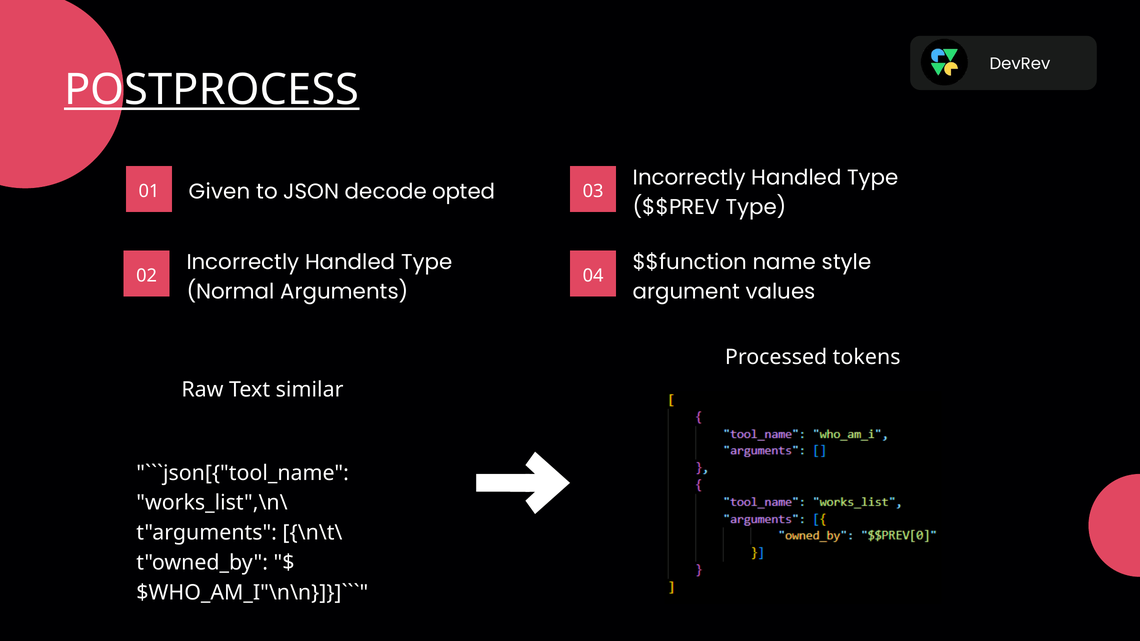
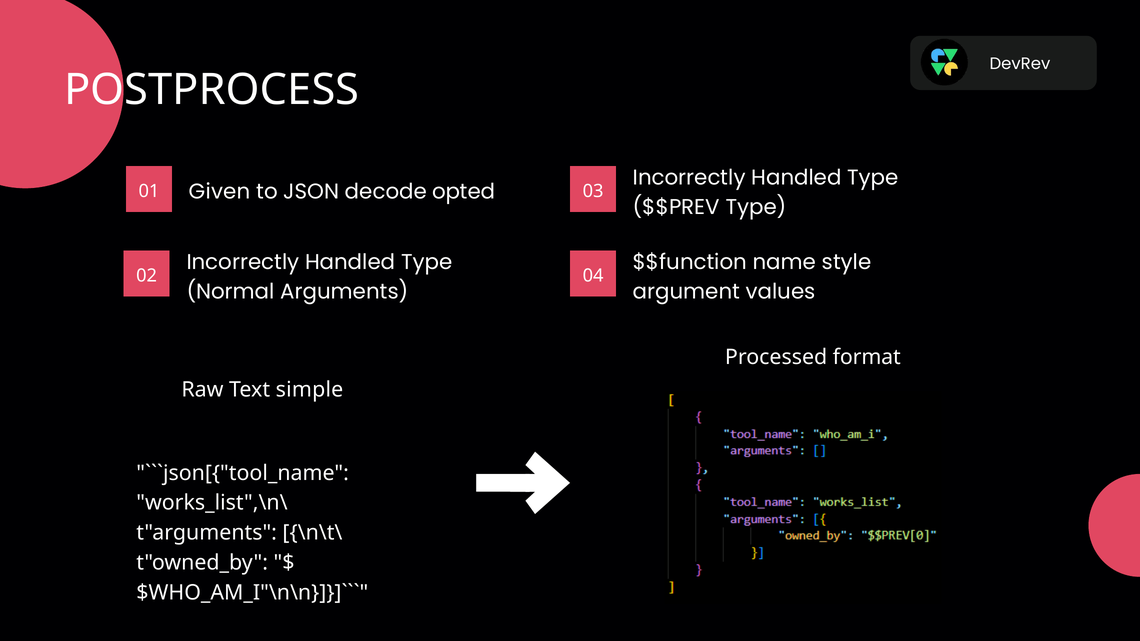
POSTPROCESS underline: present -> none
tokens: tokens -> format
similar: similar -> simple
